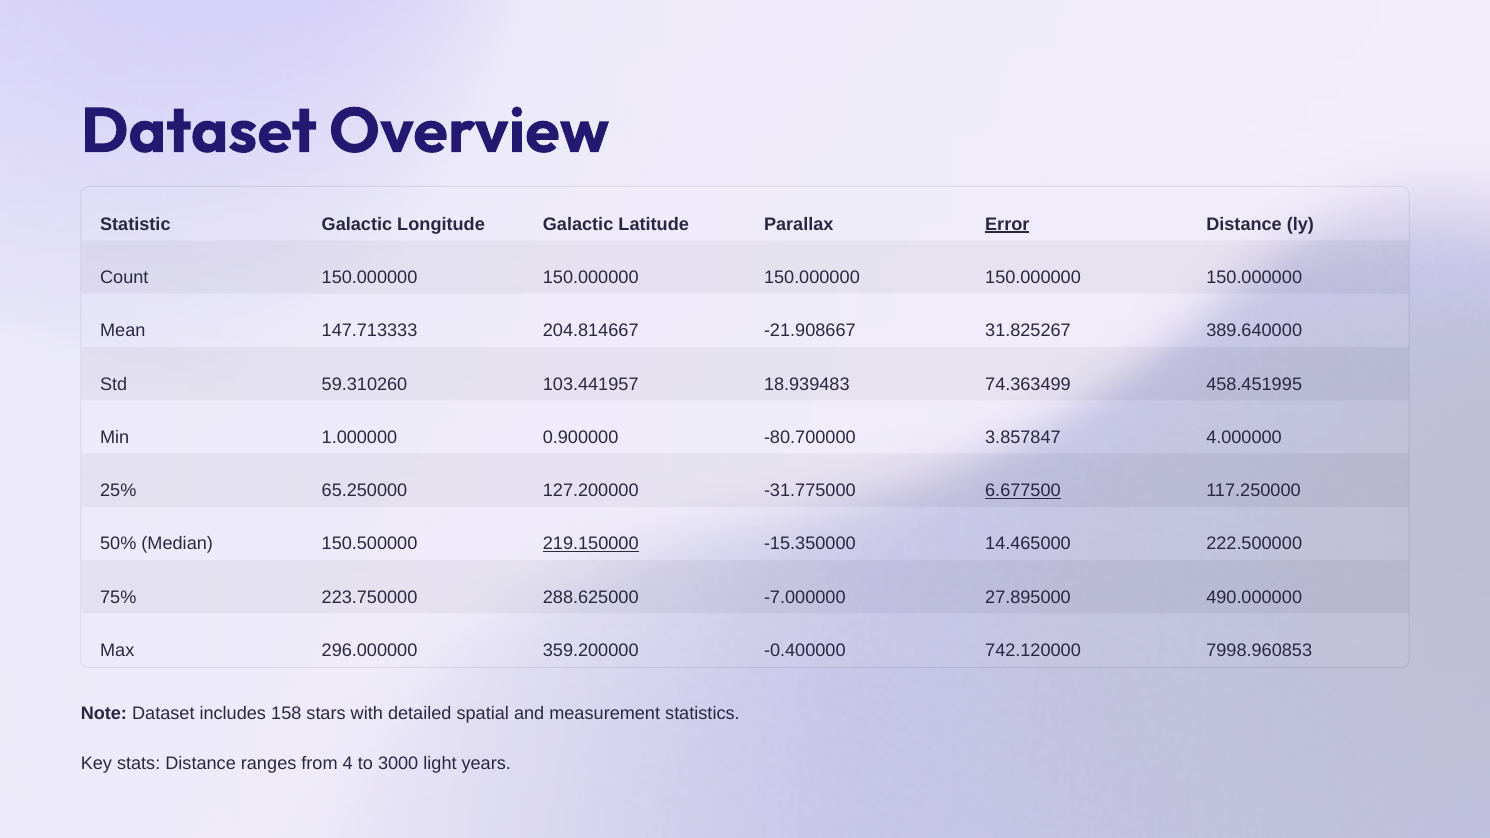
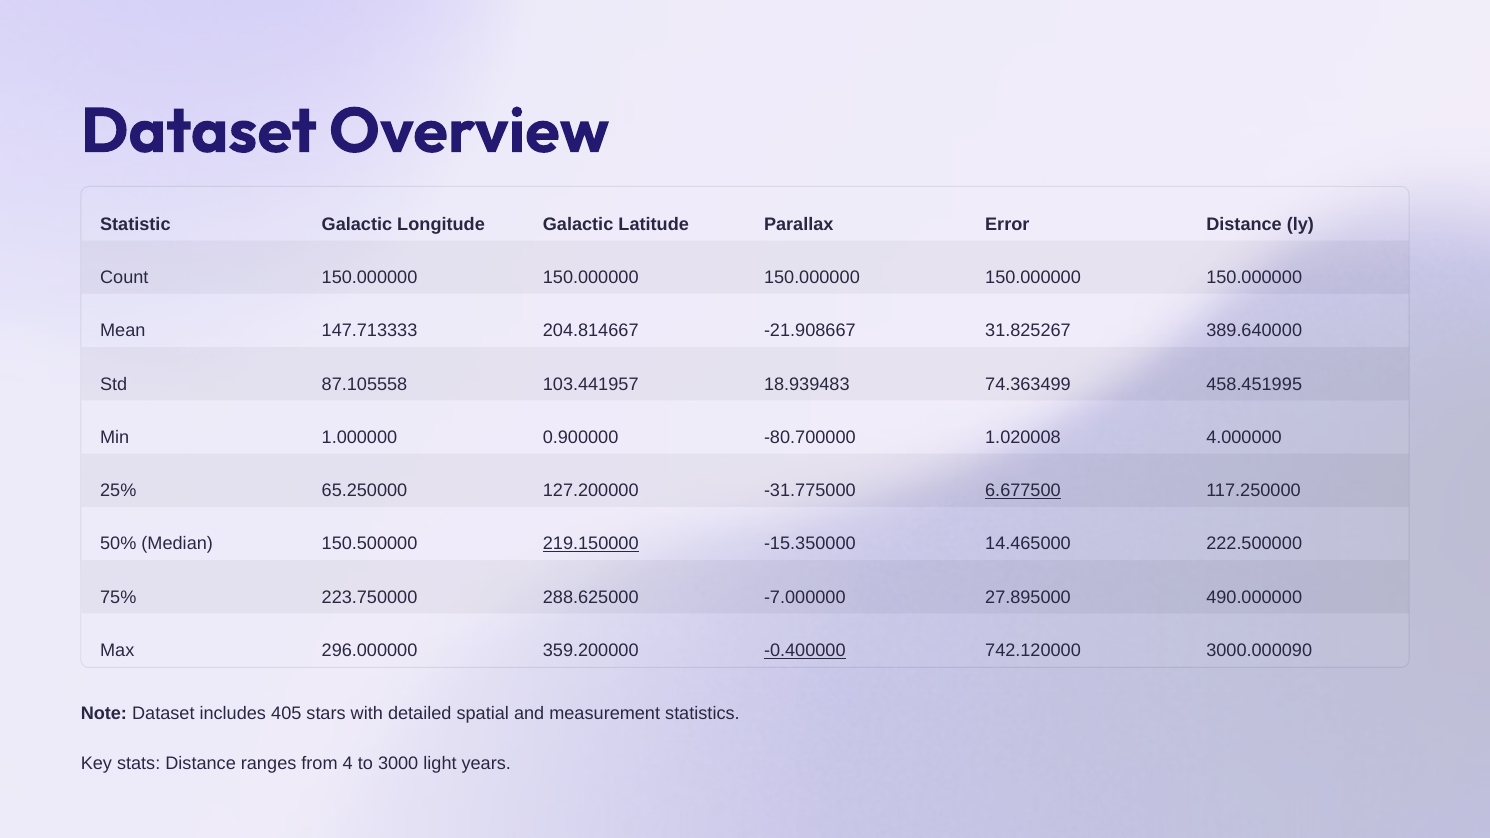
Error underline: present -> none
59.310260: 59.310260 -> 87.105558
3.857847: 3.857847 -> 1.020008
-0.400000 underline: none -> present
7998.960853: 7998.960853 -> 3000.000090
158: 158 -> 405
